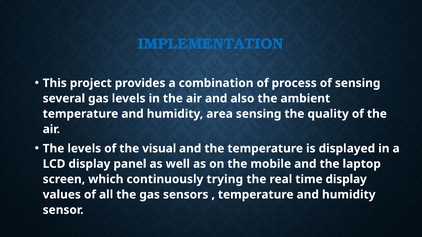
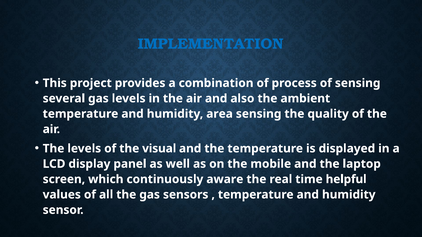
trying: trying -> aware
time display: display -> helpful
